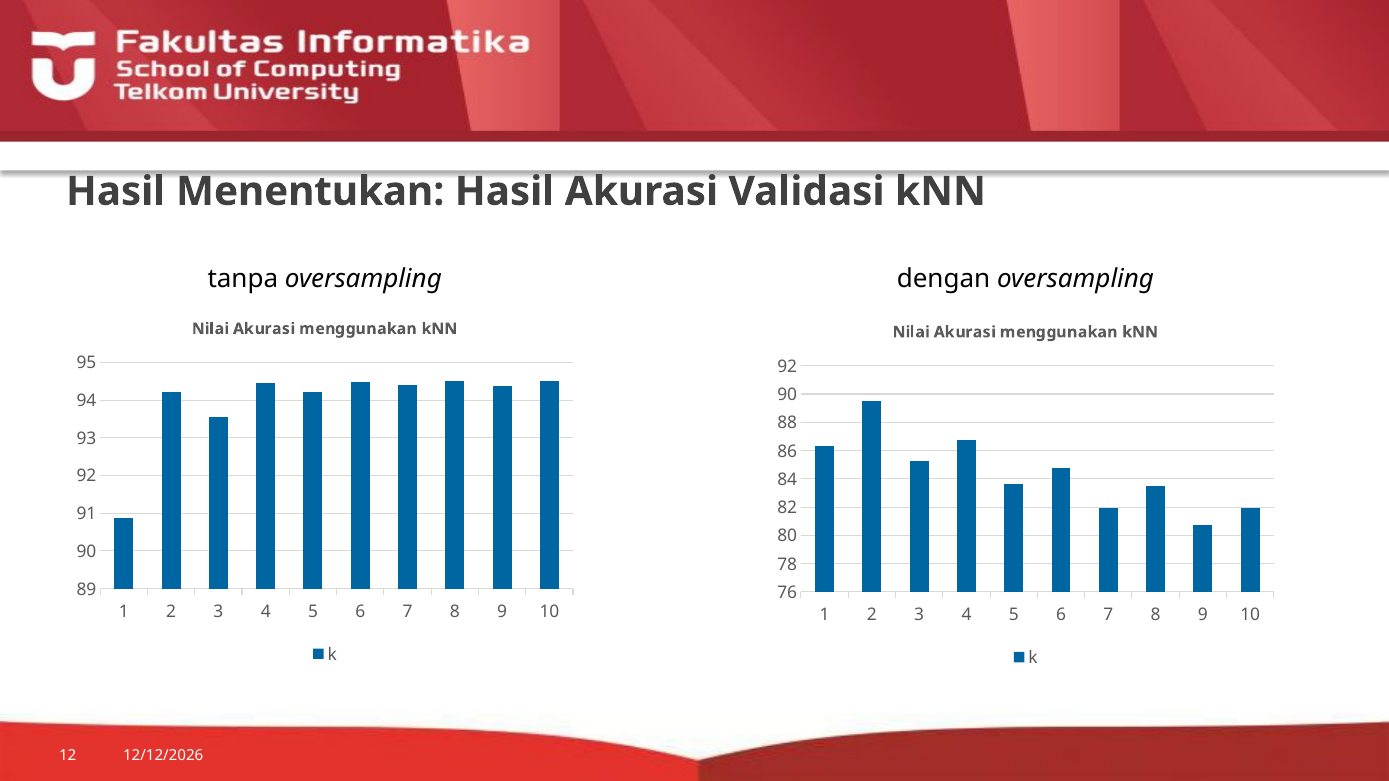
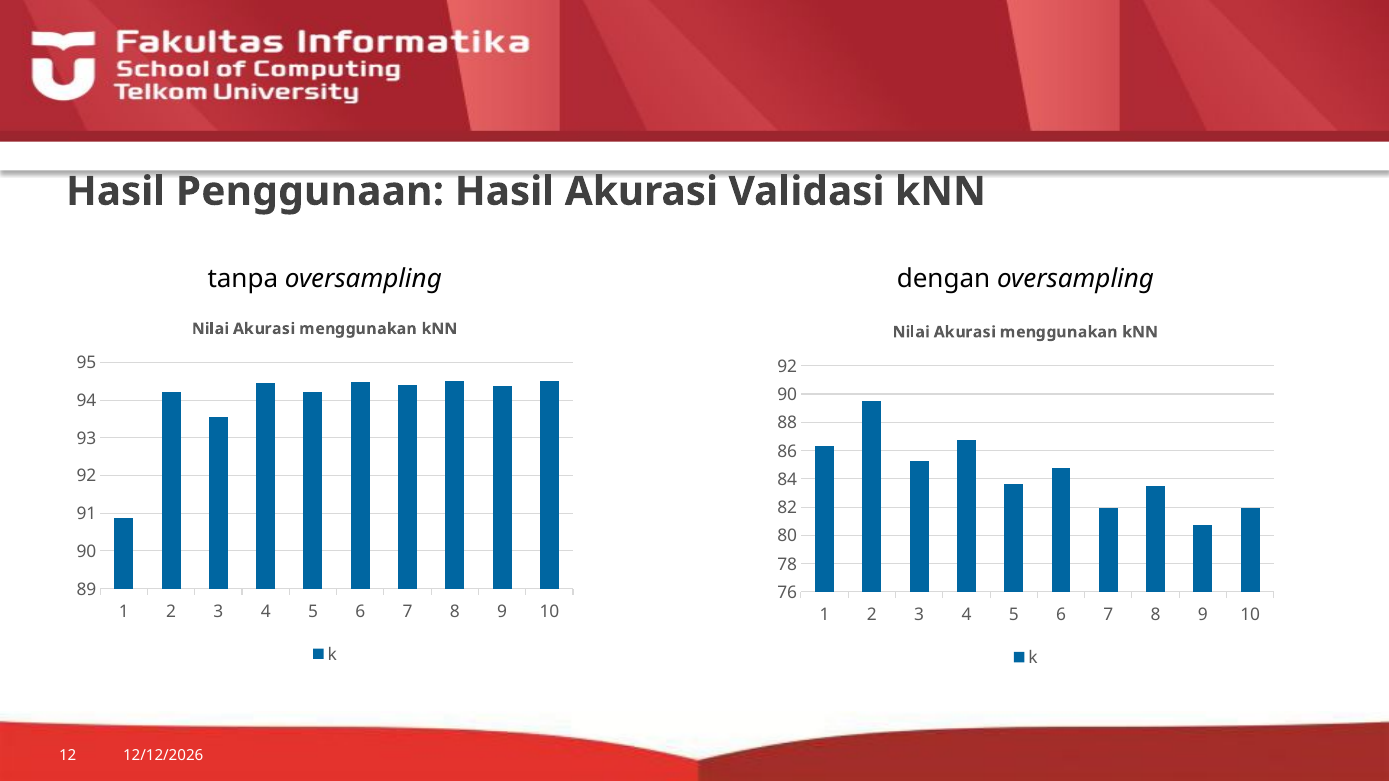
Menentukan: Menentukan -> Penggunaan
